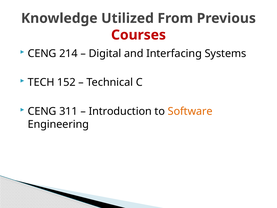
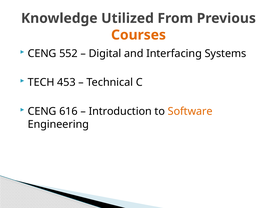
Courses colour: red -> orange
214: 214 -> 552
152: 152 -> 453
311: 311 -> 616
